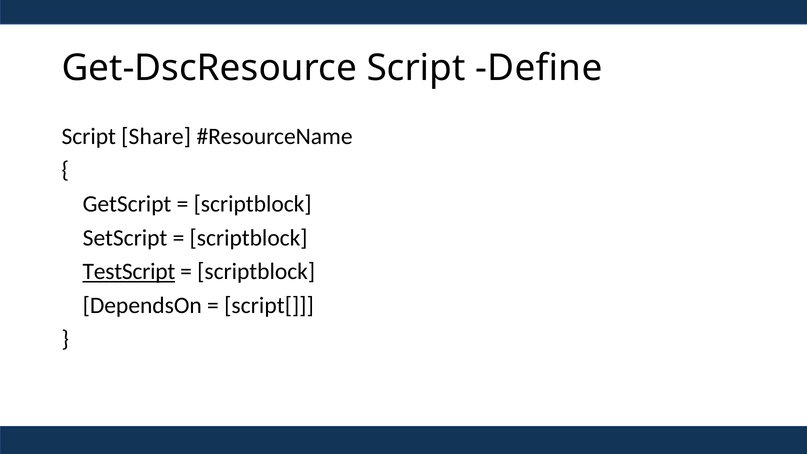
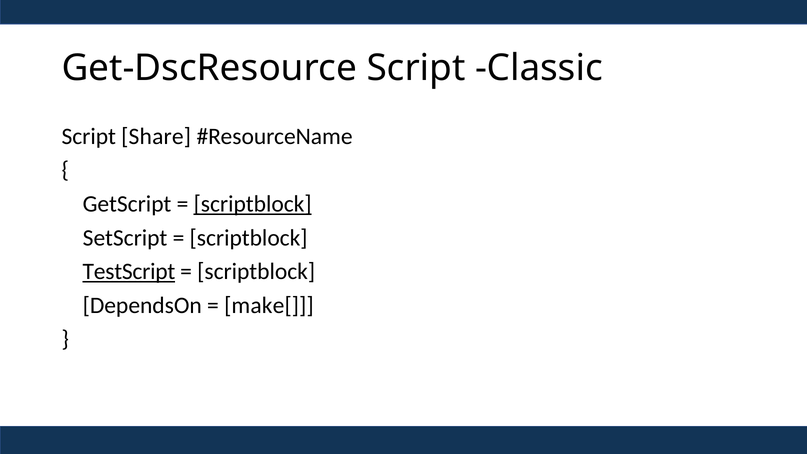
Define: Define -> Classic
scriptblock at (253, 204) underline: none -> present
script[: script[ -> make[
